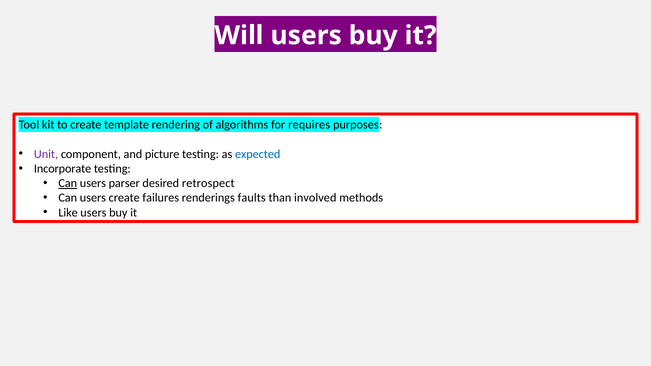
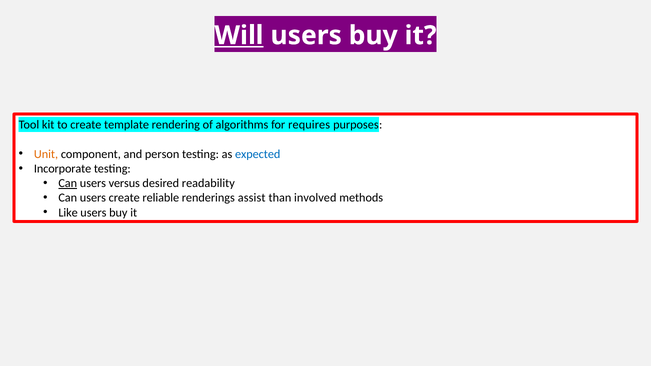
Will underline: none -> present
Unit colour: purple -> orange
picture: picture -> person
parser: parser -> versus
retrospect: retrospect -> readability
failures: failures -> reliable
faults: faults -> assist
